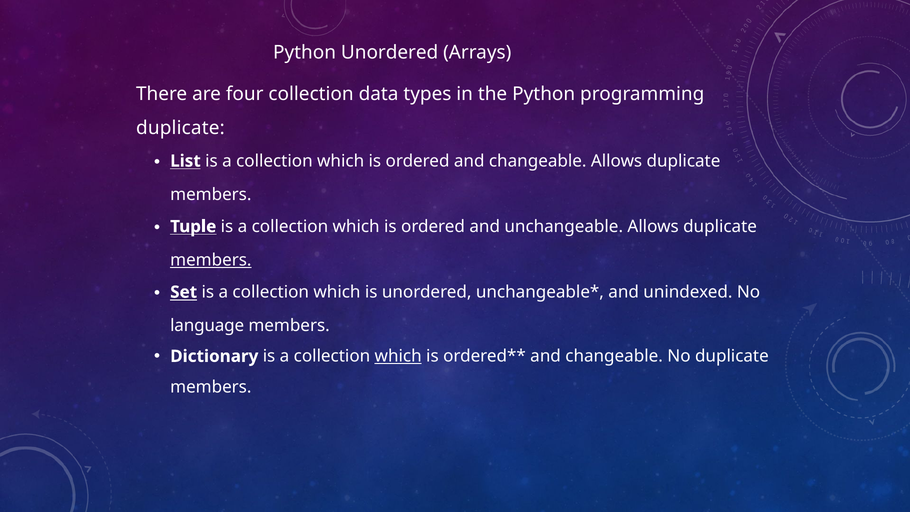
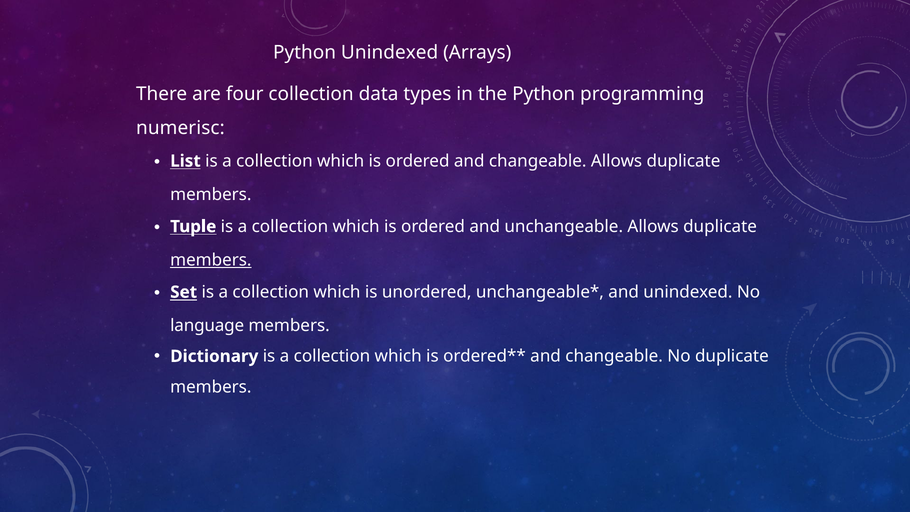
Python Unordered: Unordered -> Unindexed
duplicate at (180, 128): duplicate -> numerisc
which at (398, 356) underline: present -> none
